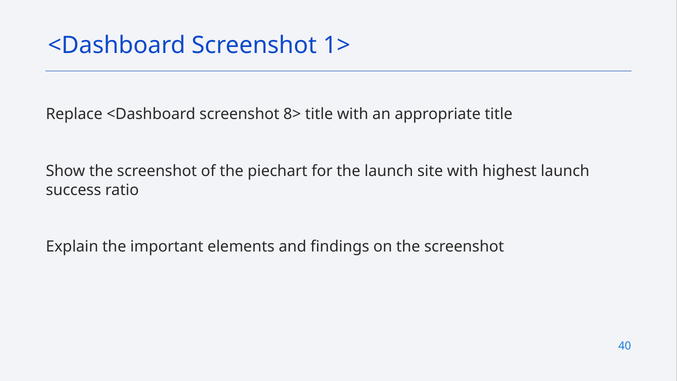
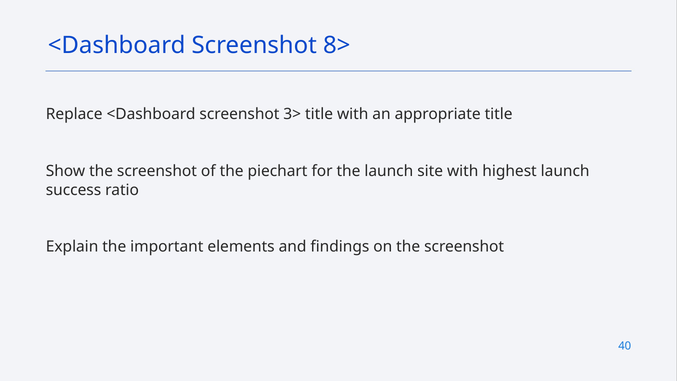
1>: 1> -> 8>
8>: 8> -> 3>
